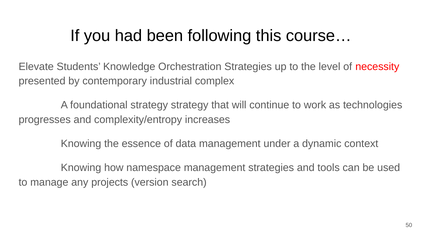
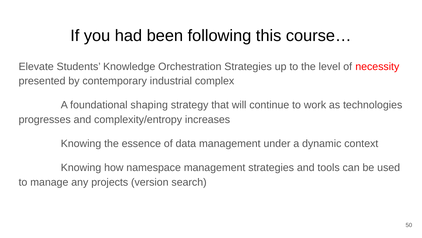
foundational strategy: strategy -> shaping
